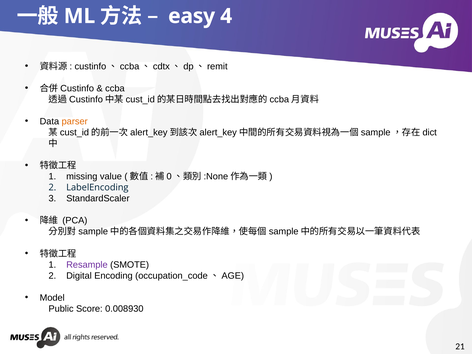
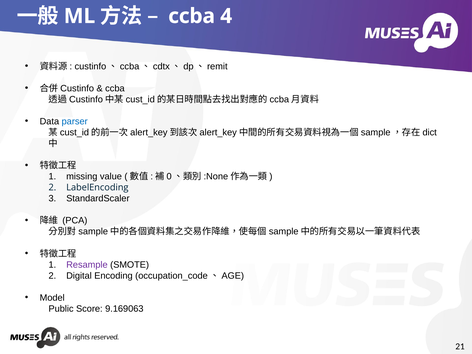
easy at (192, 16): easy -> ccba
parser colour: orange -> blue
0.008930: 0.008930 -> 9.169063
